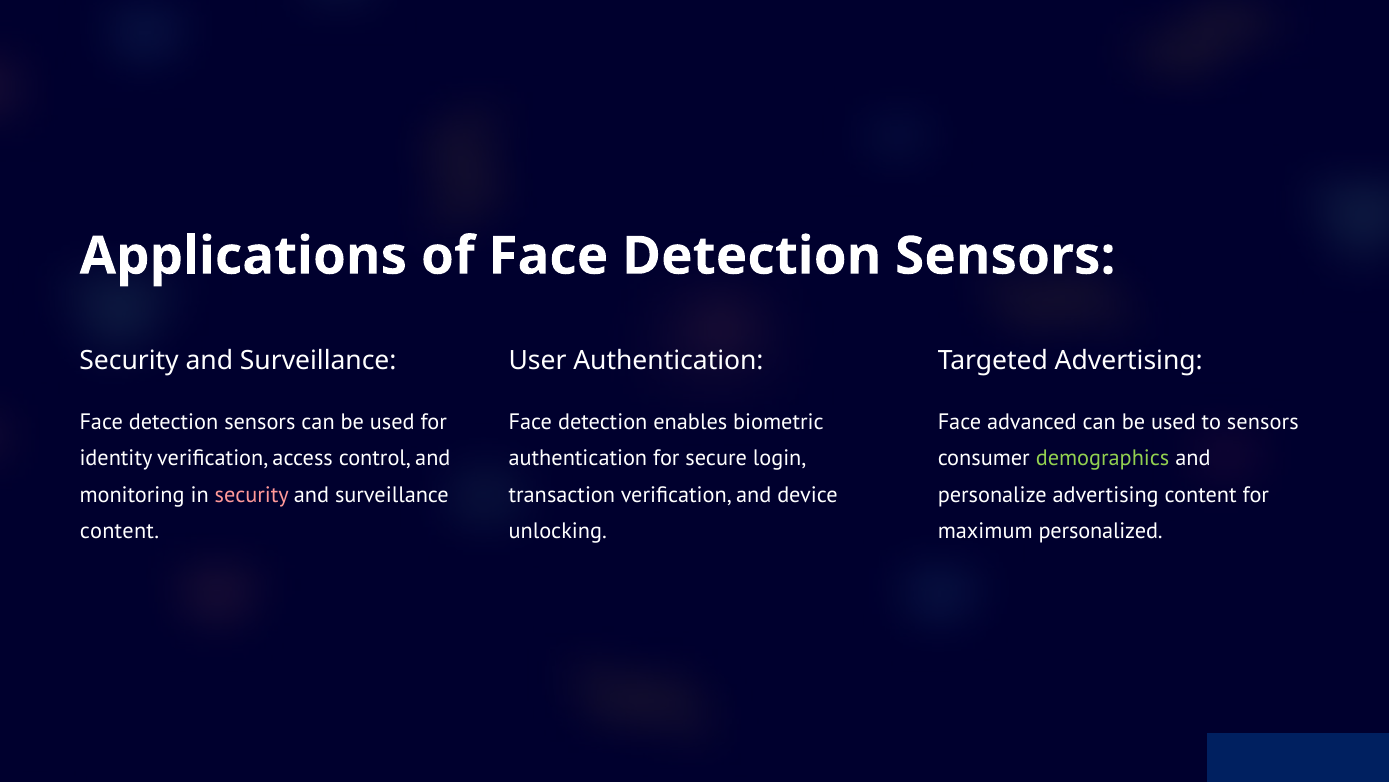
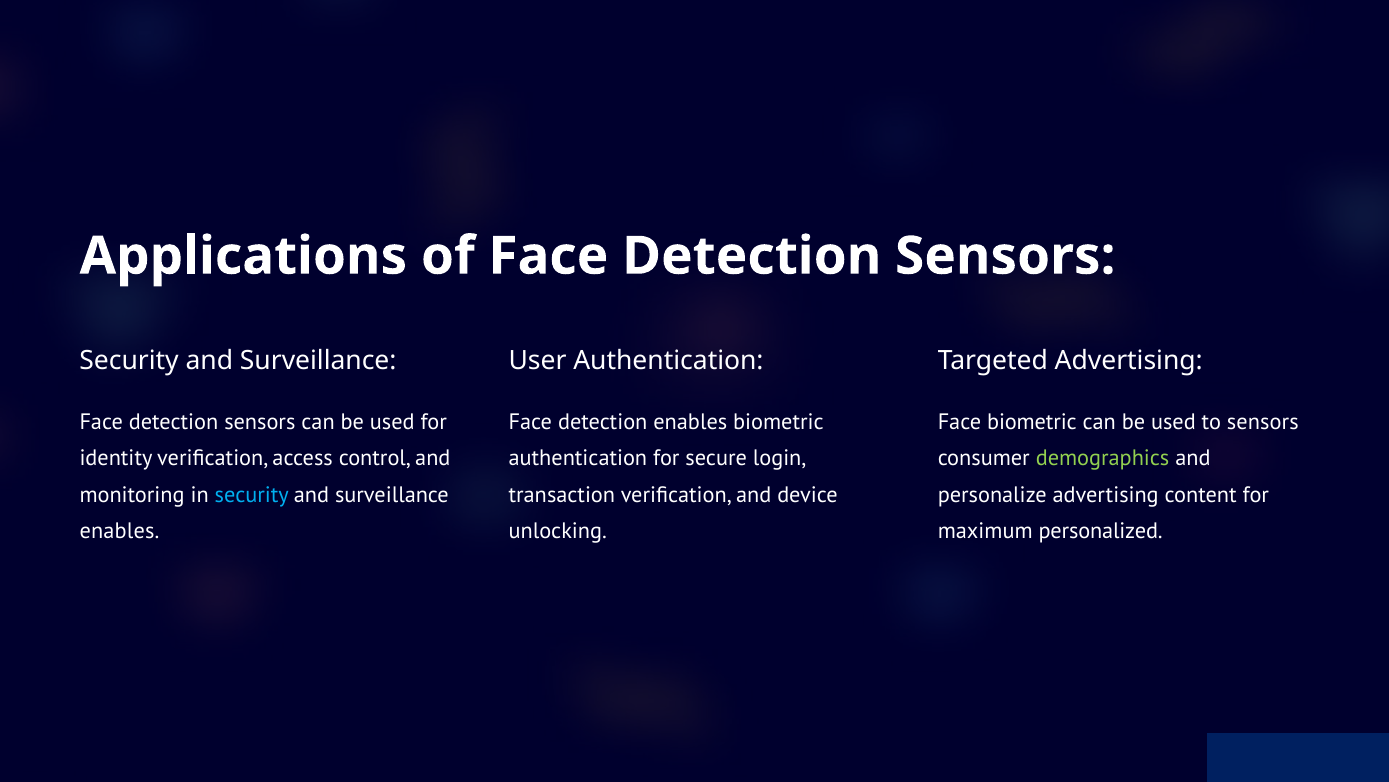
Face advanced: advanced -> biometric
security at (252, 494) colour: pink -> light blue
content at (119, 530): content -> enables
